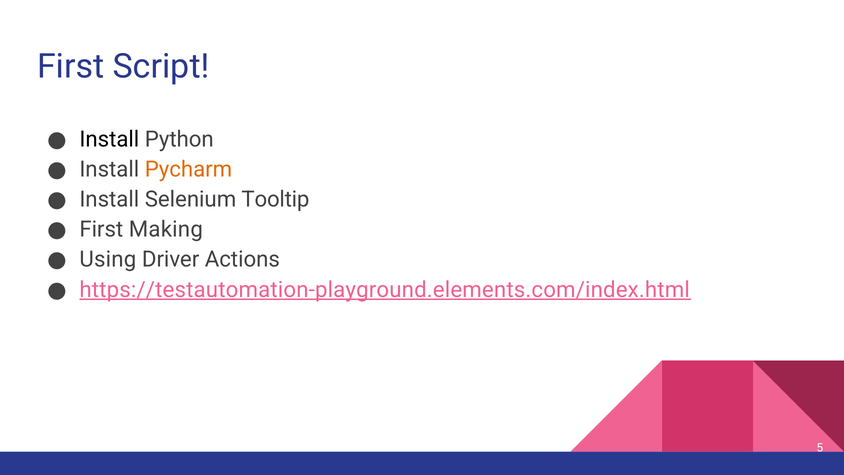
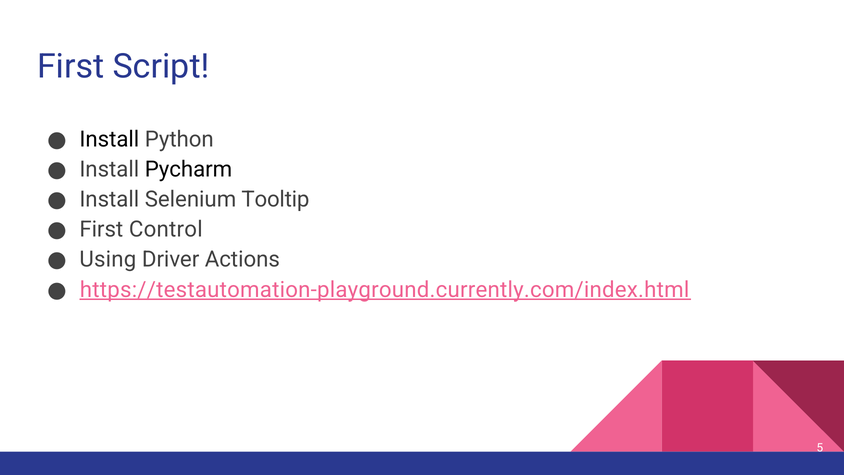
Pycharm colour: orange -> black
Making: Making -> Control
https://testautomation-playground.elements.com/index.html: https://testautomation-playground.elements.com/index.html -> https://testautomation-playground.currently.com/index.html
